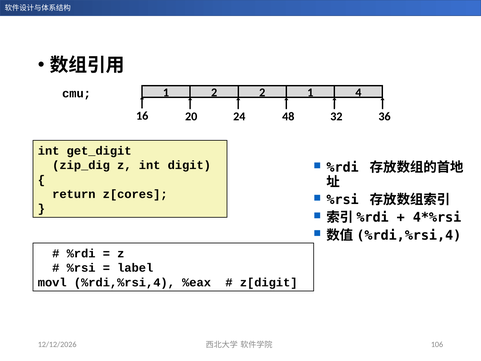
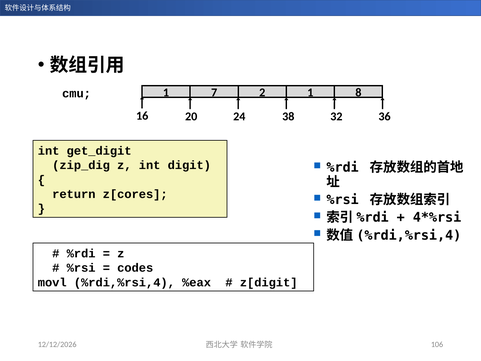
1 2: 2 -> 7
4: 4 -> 8
48: 48 -> 38
label: label -> codes
